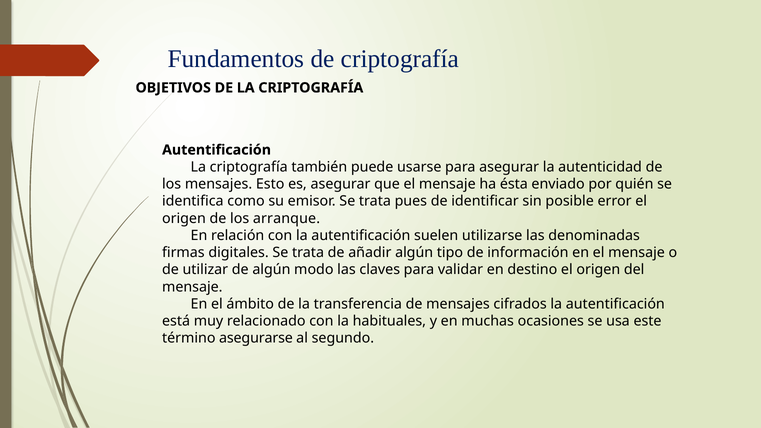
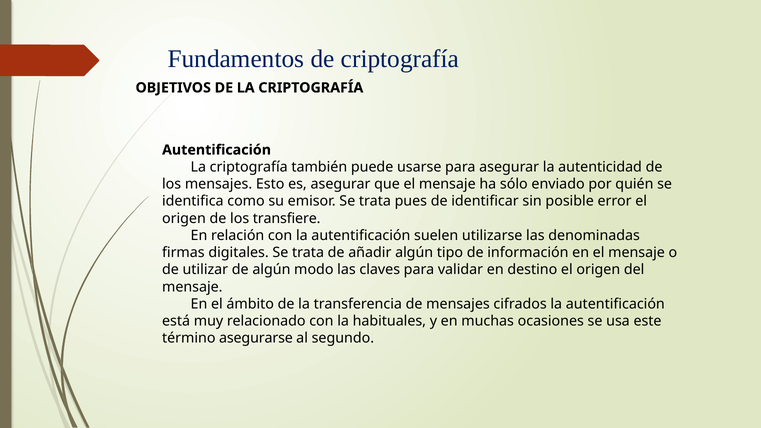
ésta: ésta -> sólo
arranque: arranque -> transfiere
